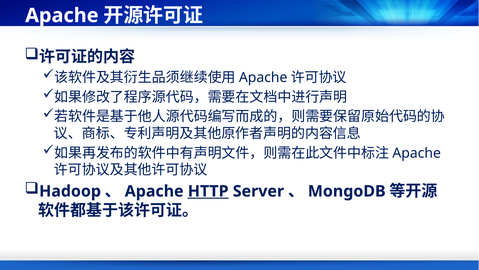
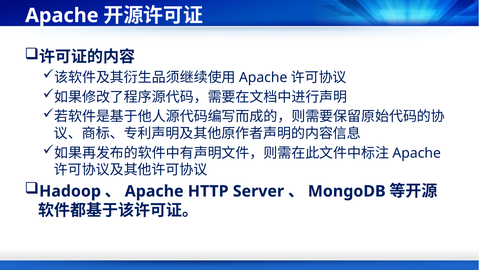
HTTP underline: present -> none
